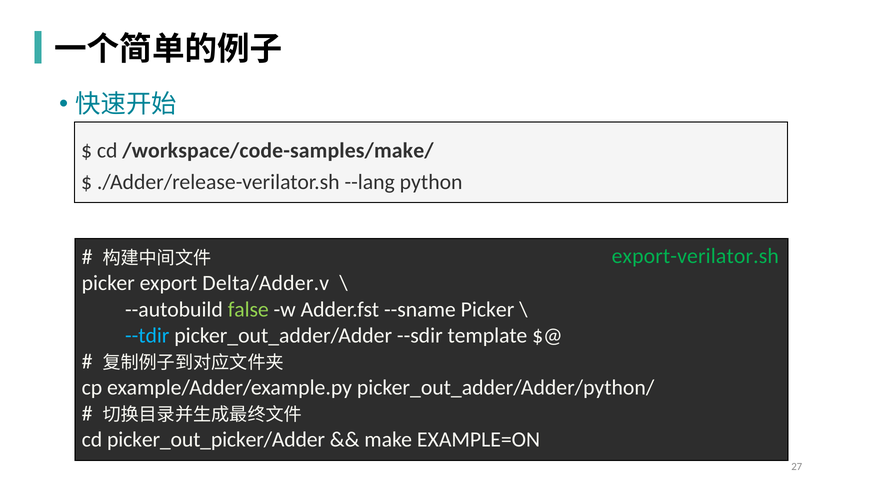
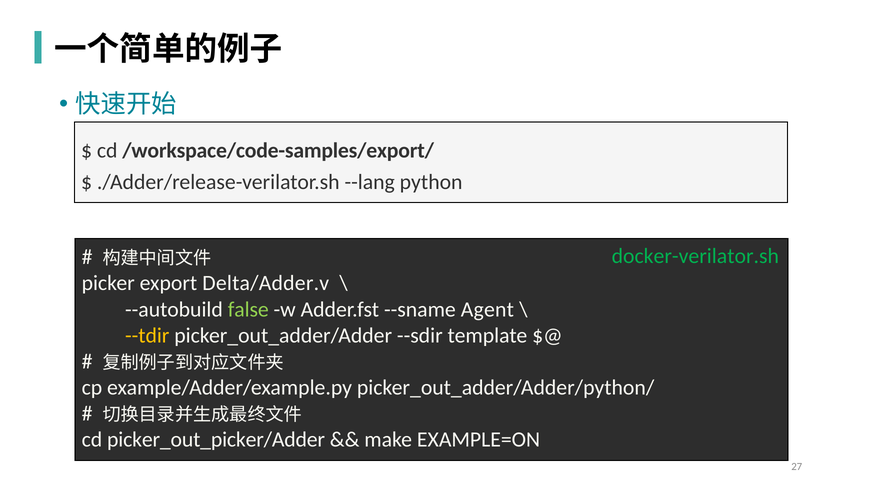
/workspace/code-samples/make/: /workspace/code-samples/make/ -> /workspace/code-samples/export/
export-verilator.sh: export-verilator.sh -> docker-verilator.sh
--sname Picker: Picker -> Agent
--tdir colour: light blue -> yellow
